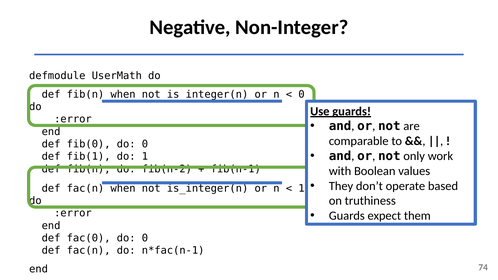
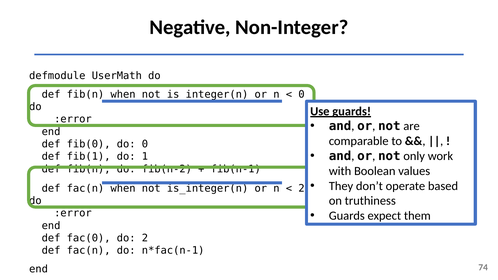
1 at (301, 188): 1 -> 2
fac(0 do 0: 0 -> 2
